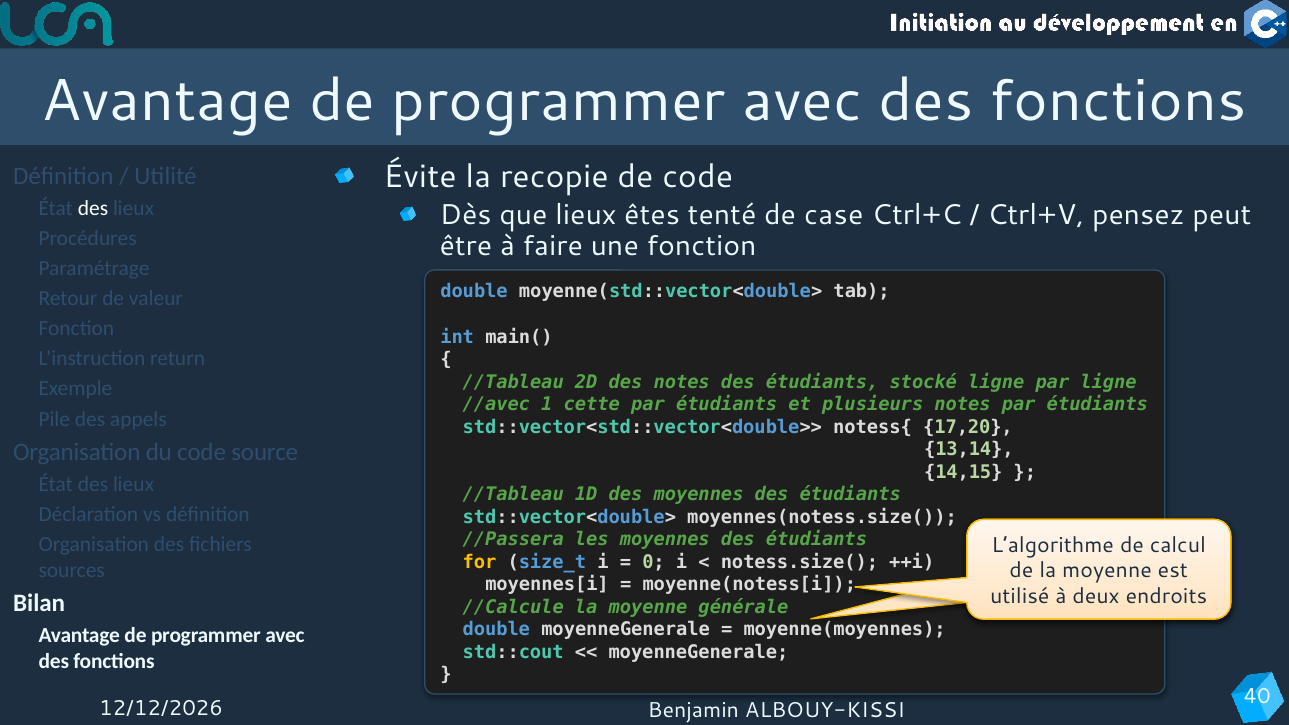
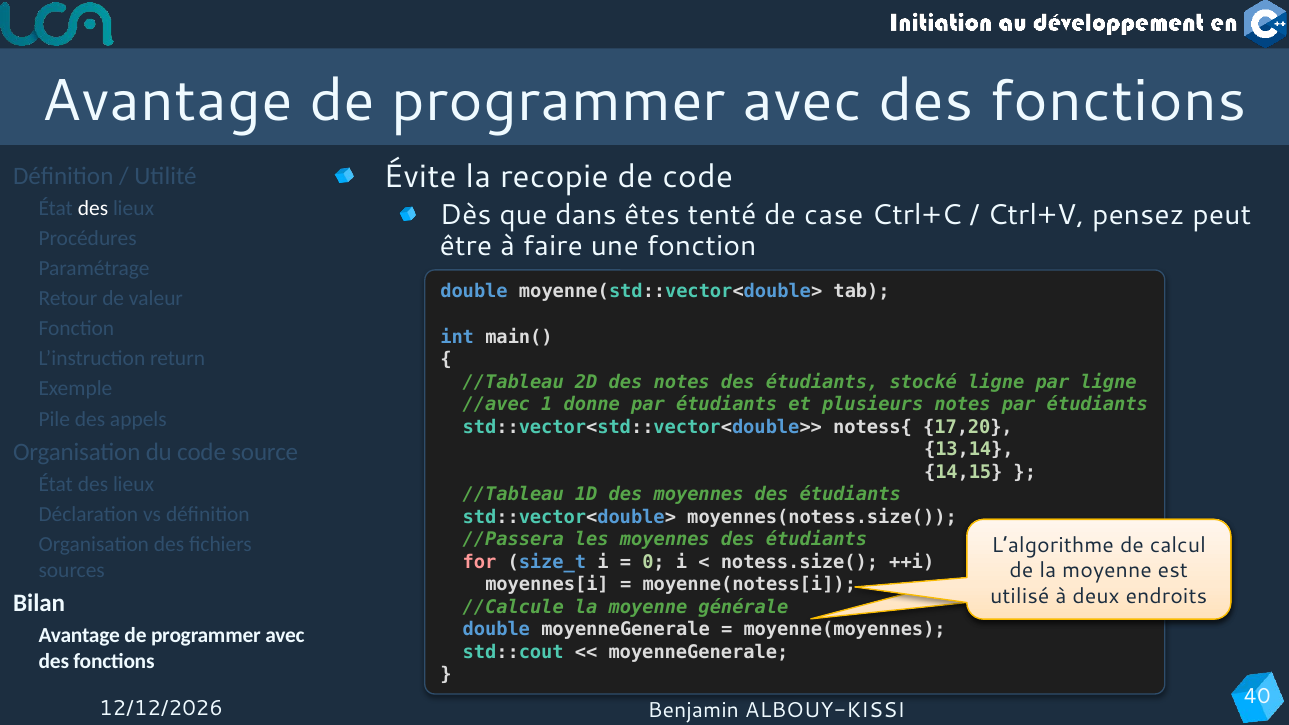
que lieux: lieux -> dans
cette: cette -> donne
for colour: yellow -> pink
